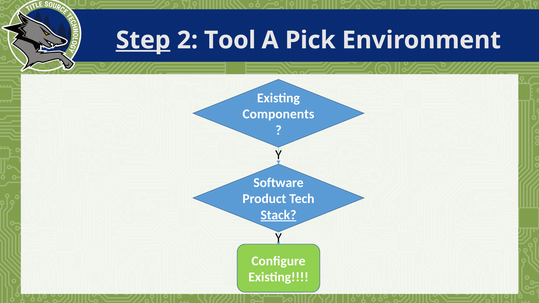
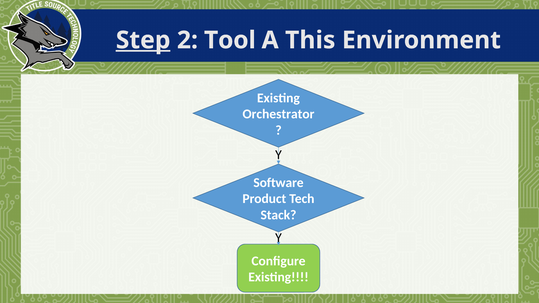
Pick: Pick -> This
Components: Components -> Orchestrator
Stack underline: present -> none
